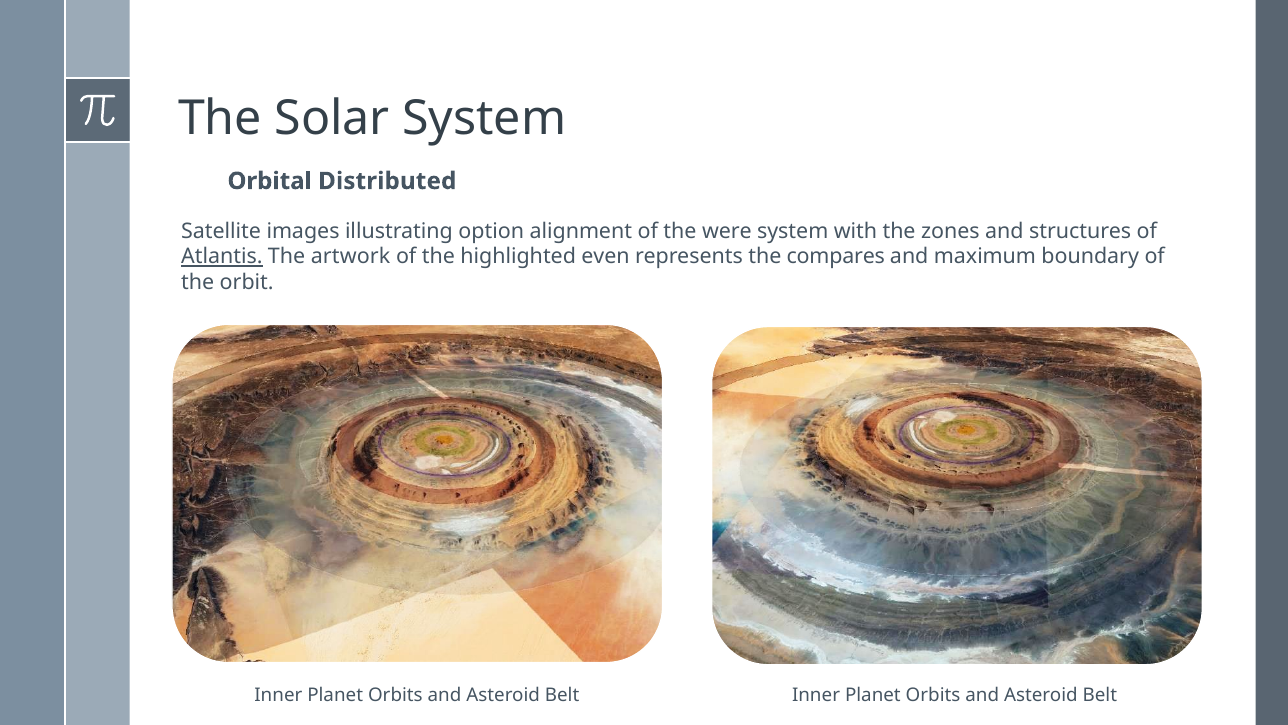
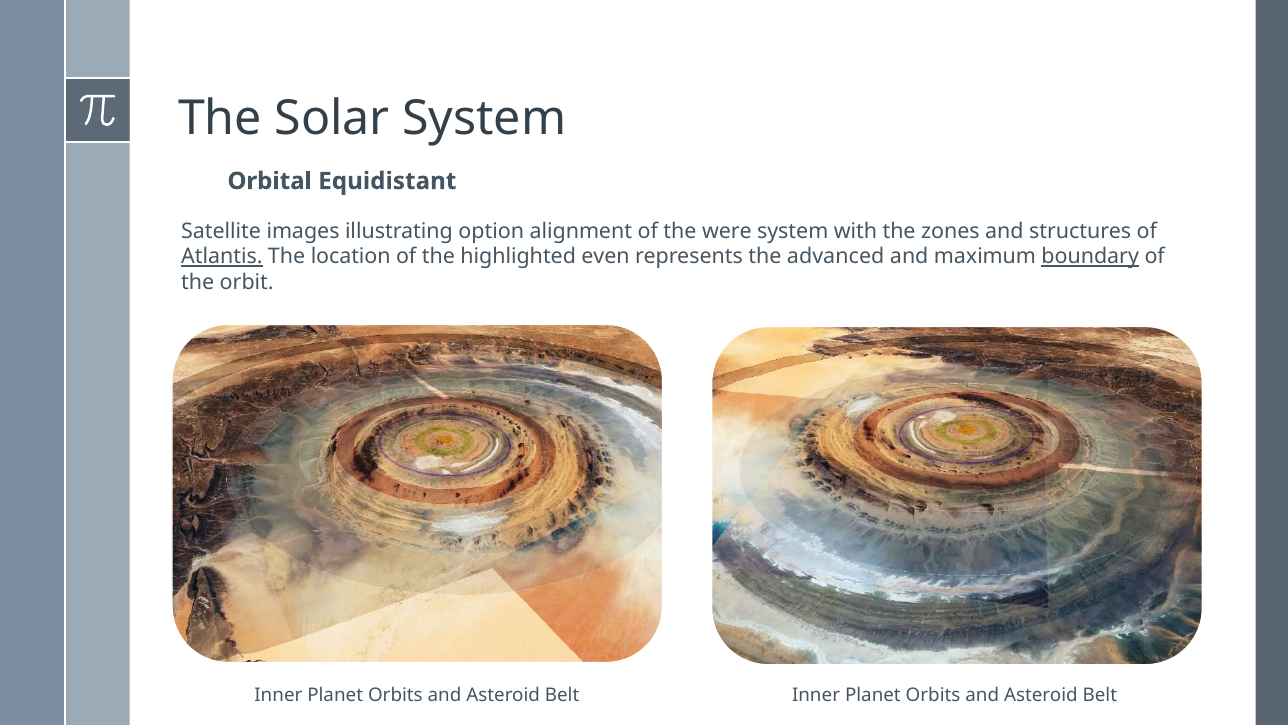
Distributed: Distributed -> Equidistant
artwork: artwork -> location
compares: compares -> advanced
boundary underline: none -> present
